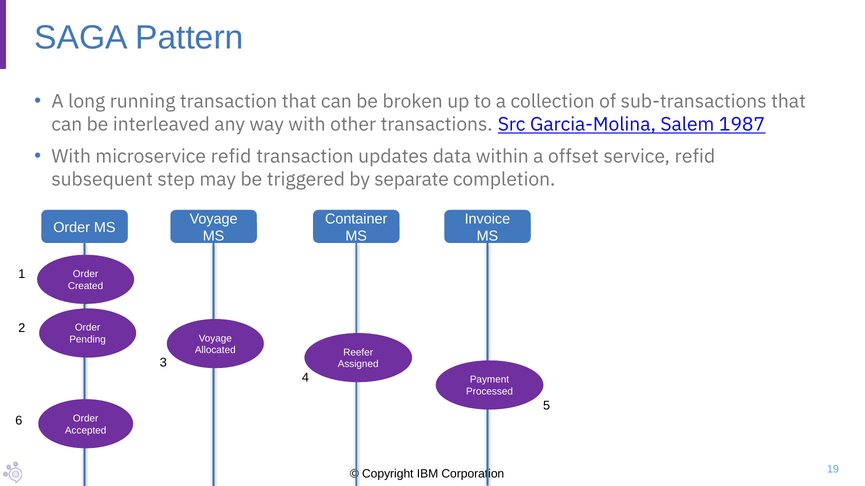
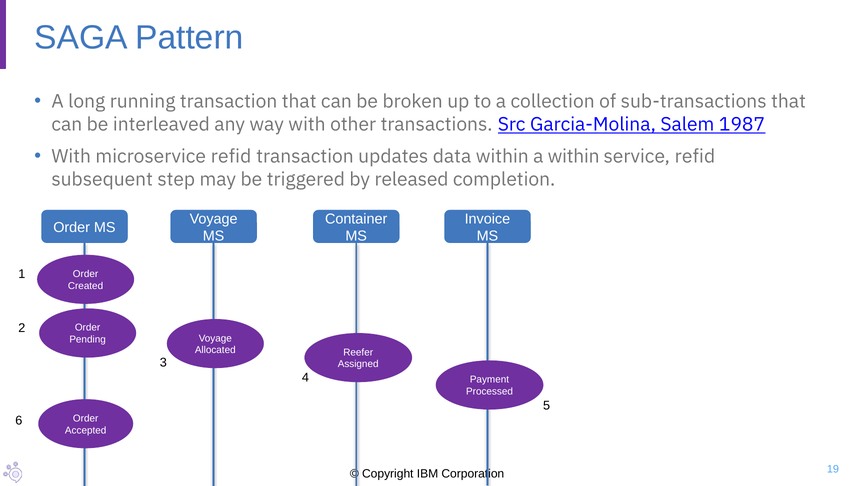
a offset: offset -> within
separate: separate -> released
